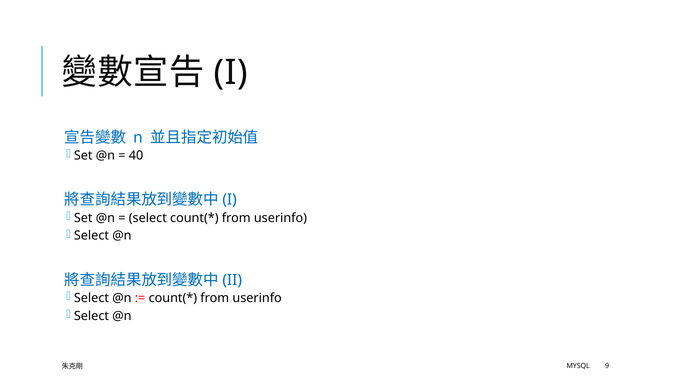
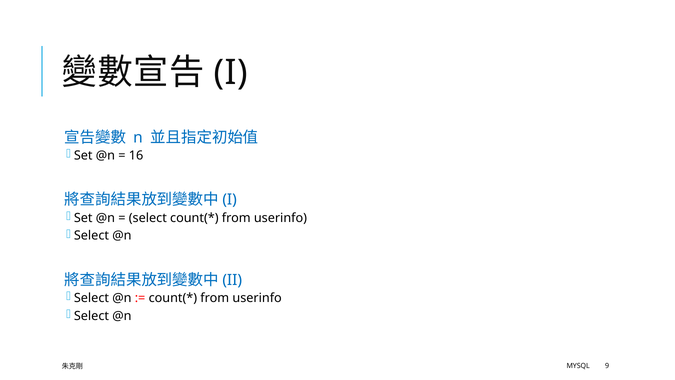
40: 40 -> 16
